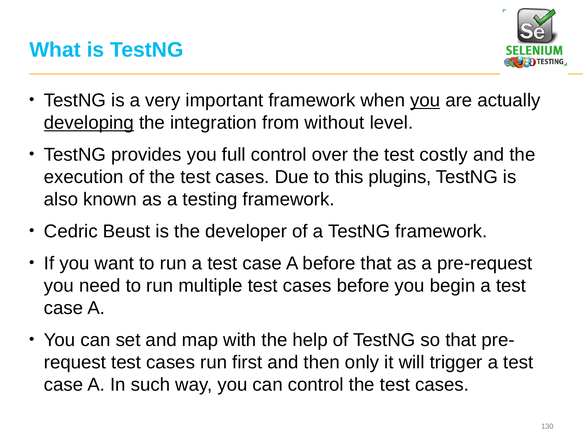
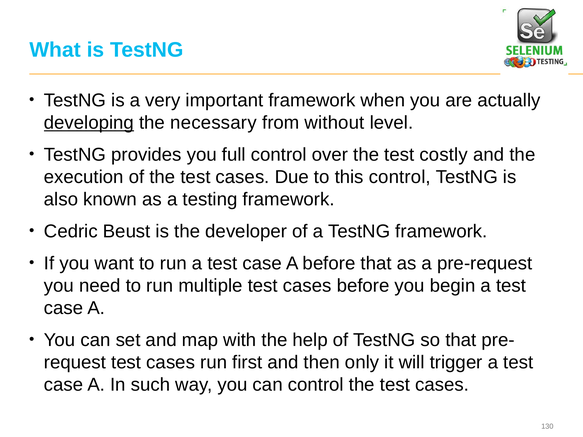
you at (425, 101) underline: present -> none
integration: integration -> necessary
this plugins: plugins -> control
